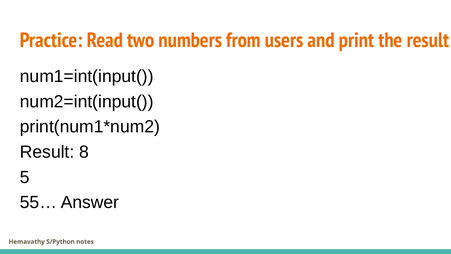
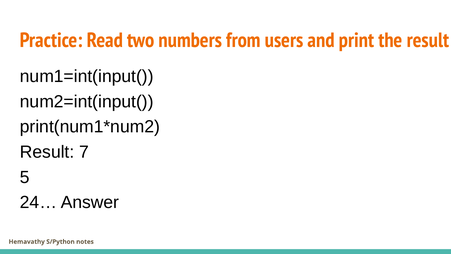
8: 8 -> 7
55…: 55… -> 24…
